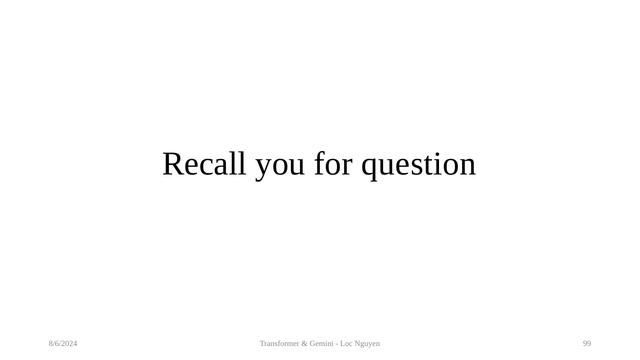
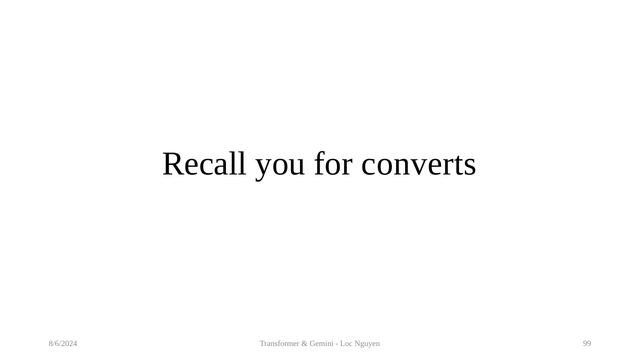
question: question -> converts
